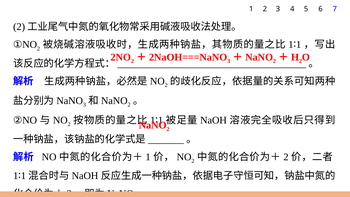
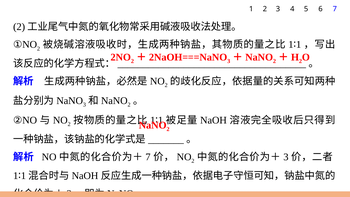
1 at (148, 157): 1 -> 7
2 at (286, 157): 2 -> 3
